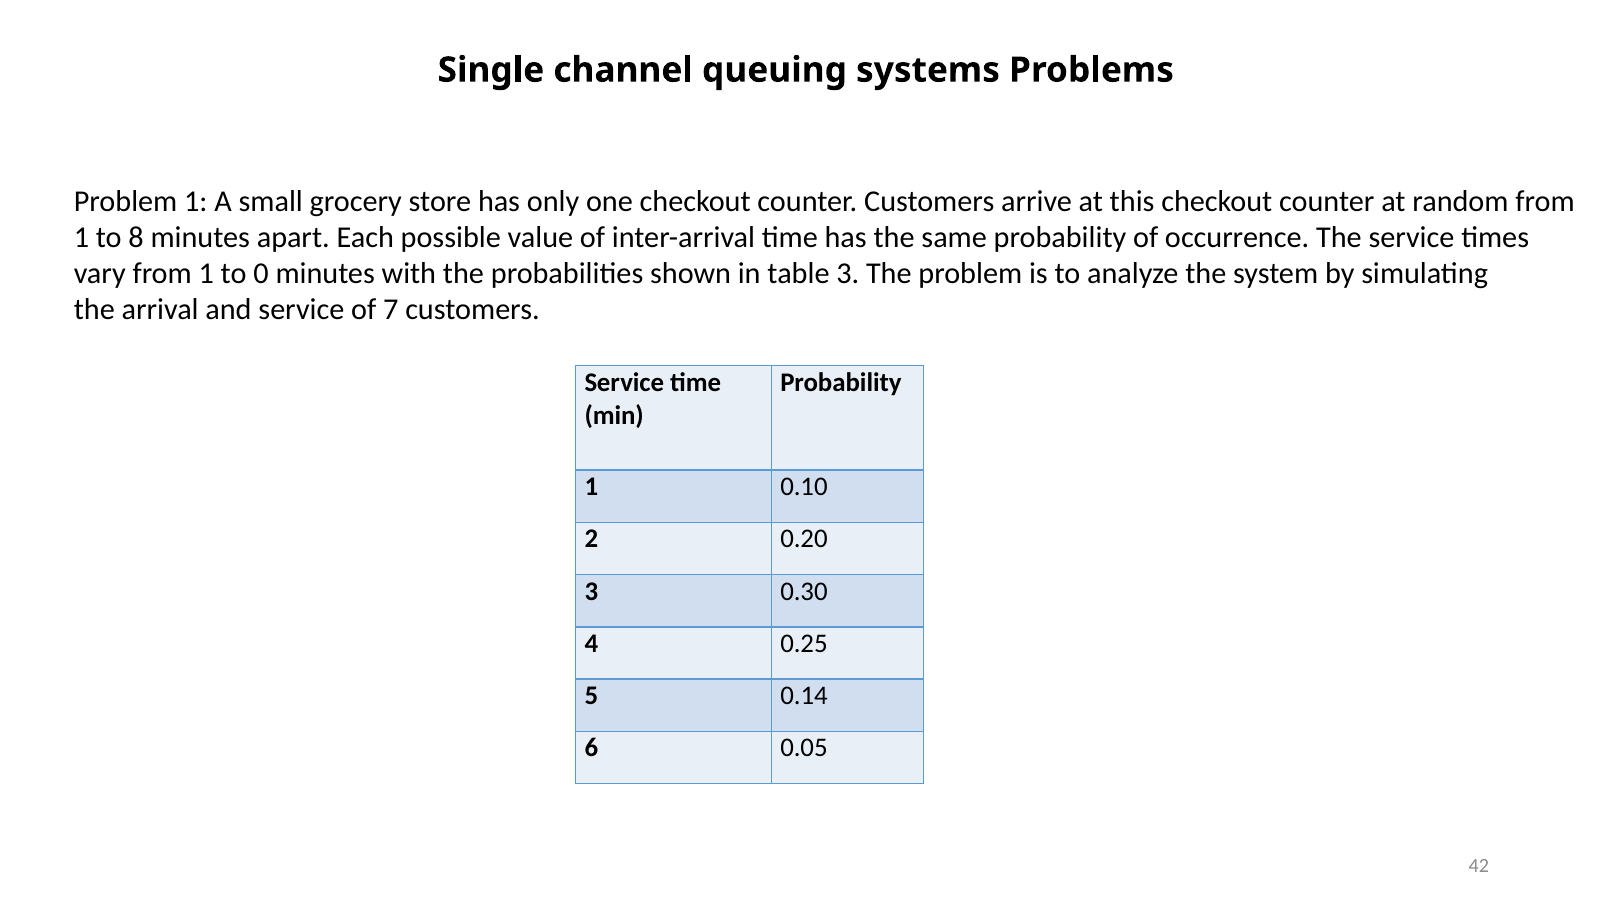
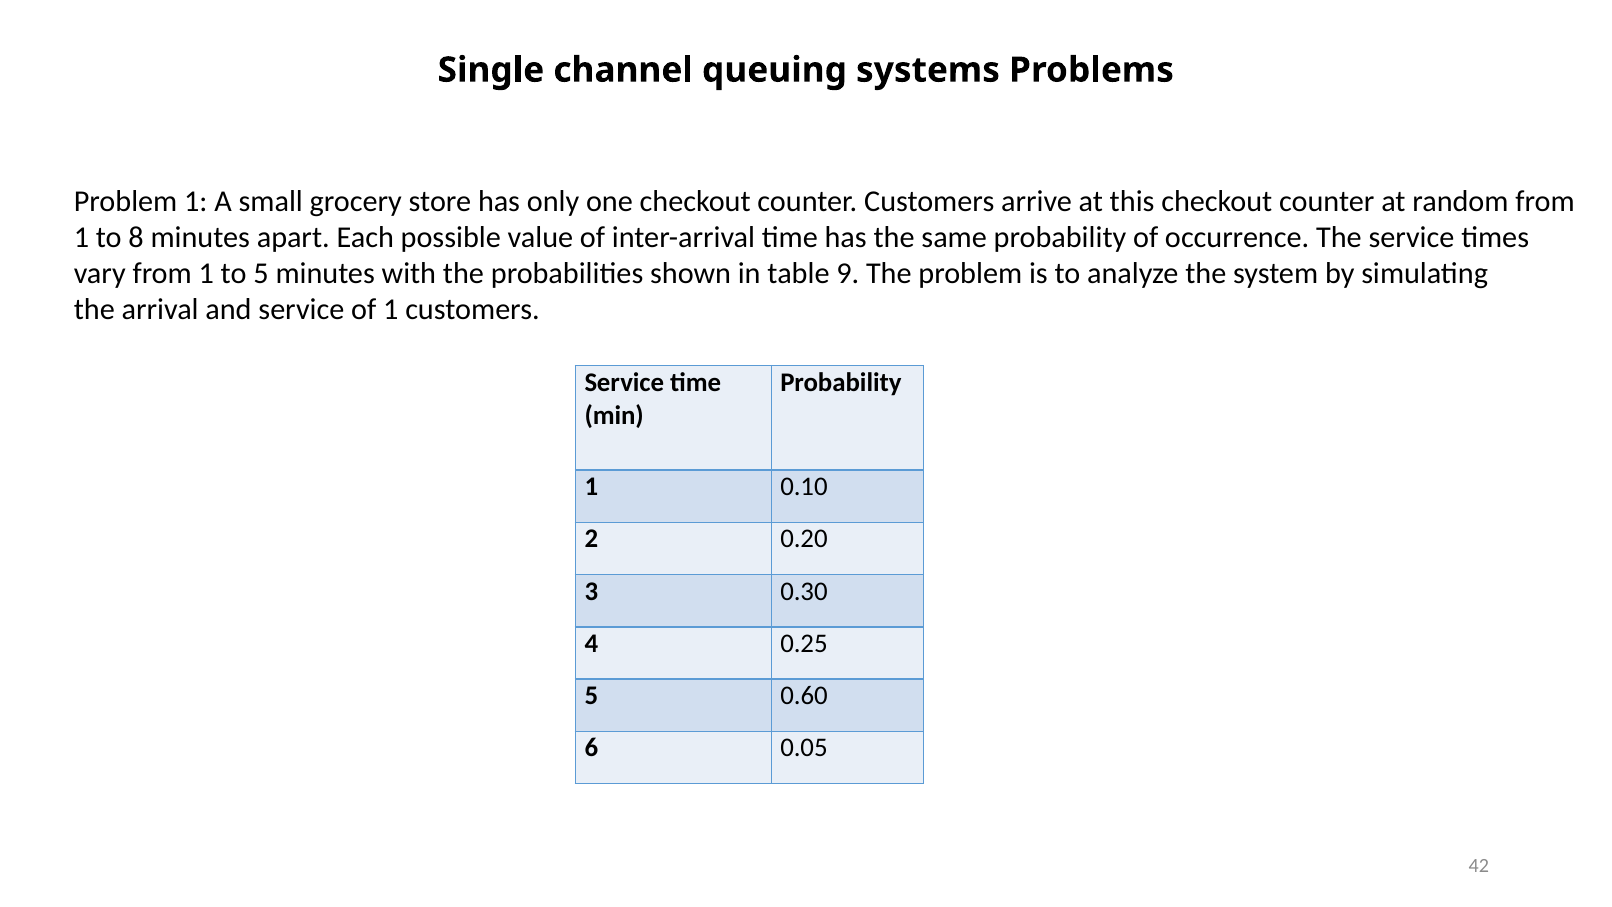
to 0: 0 -> 5
table 3: 3 -> 9
of 7: 7 -> 1
0.14: 0.14 -> 0.60
